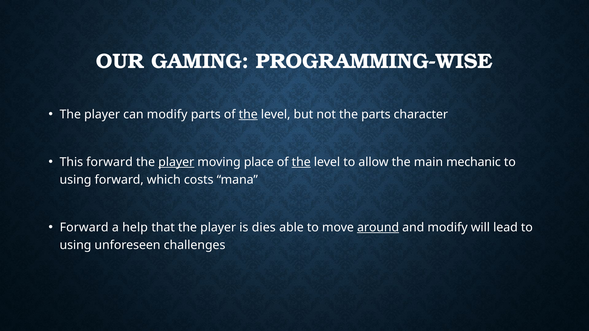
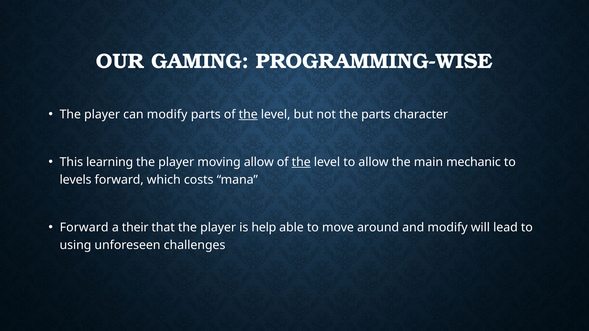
This forward: forward -> learning
player at (176, 162) underline: present -> none
moving place: place -> allow
using at (76, 180): using -> levels
help: help -> their
dies: dies -> help
around underline: present -> none
